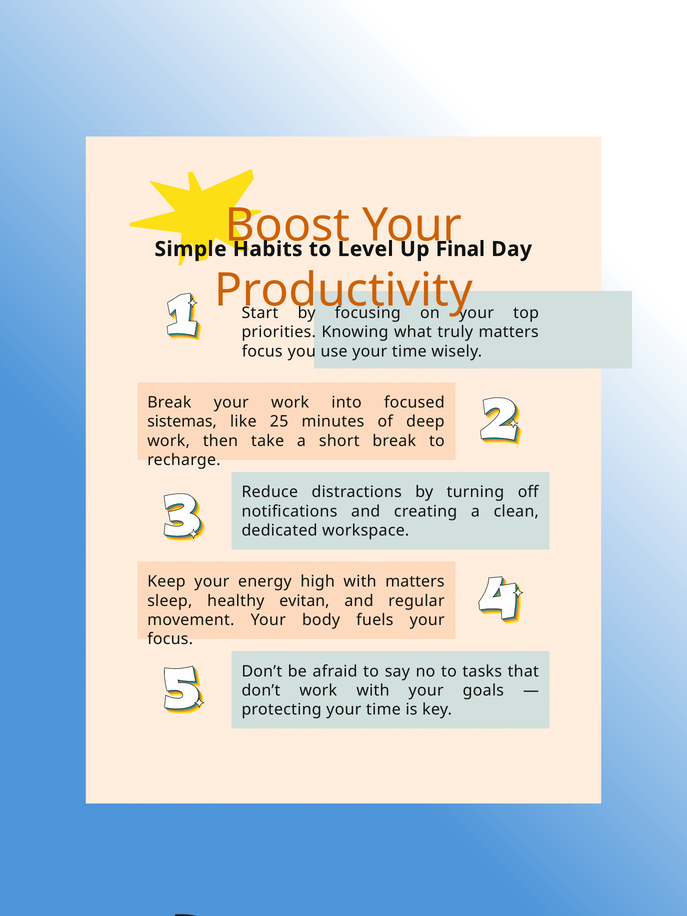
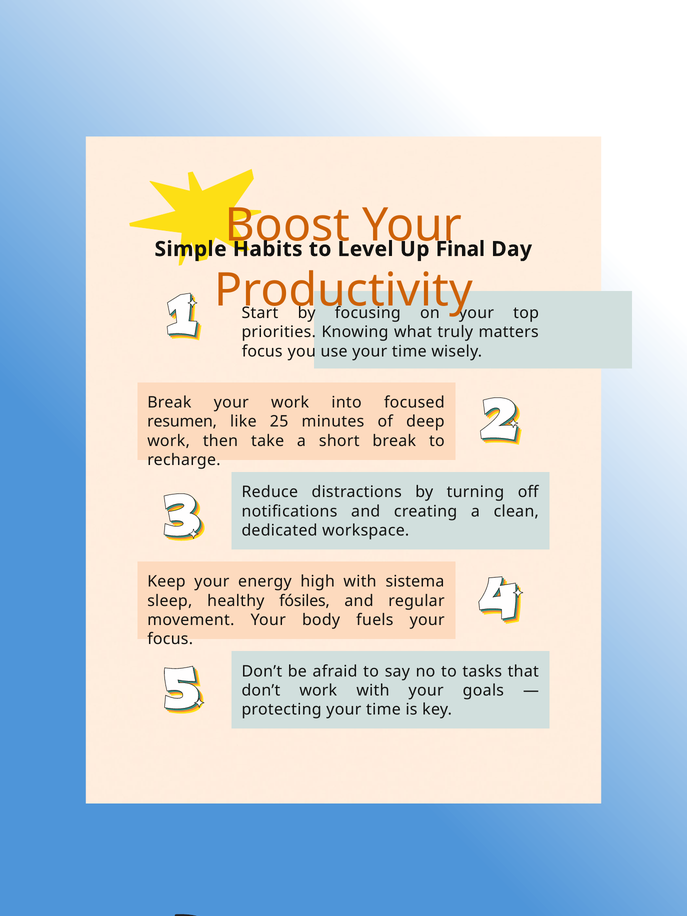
sistemas: sistemas -> resumen
with matters: matters -> sistema
evitan: evitan -> fósiles
